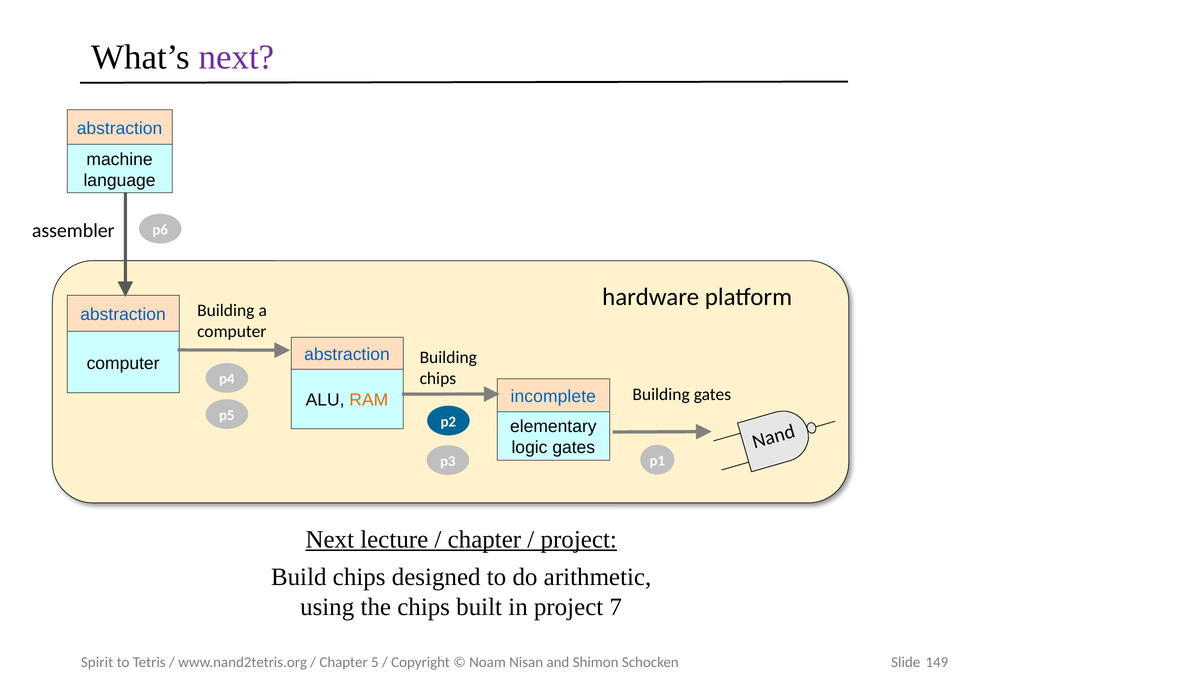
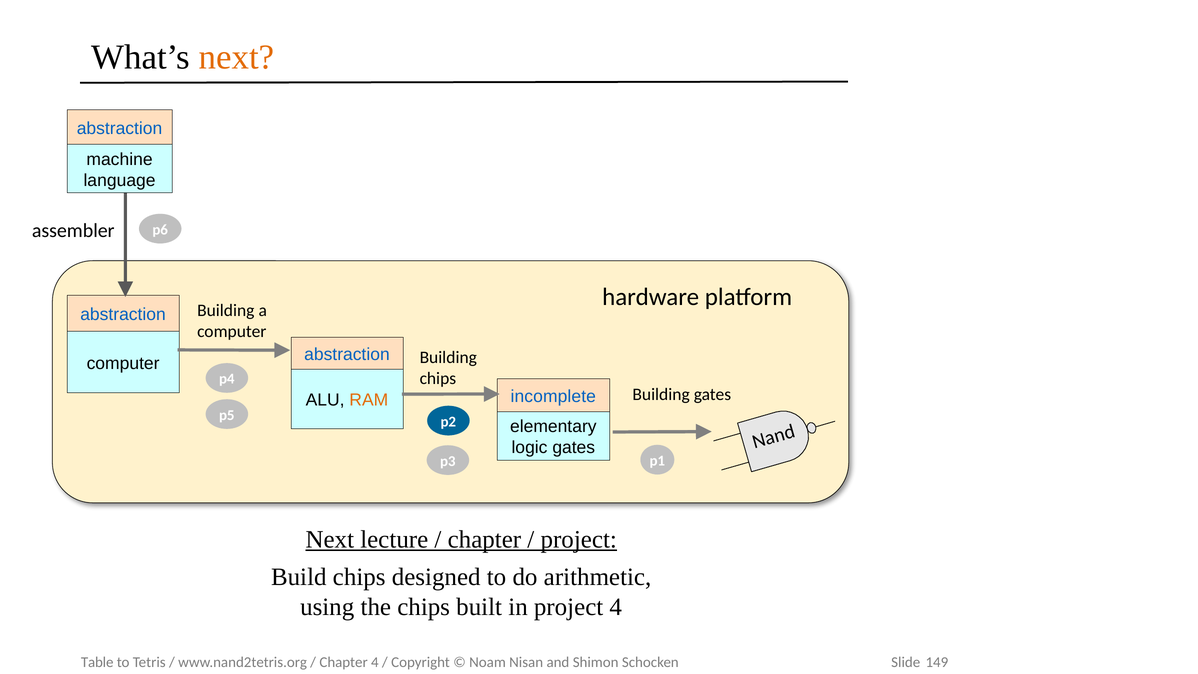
next at (236, 57) colour: purple -> orange
project 7: 7 -> 4
Spirit: Spirit -> Table
Chapter 5: 5 -> 4
